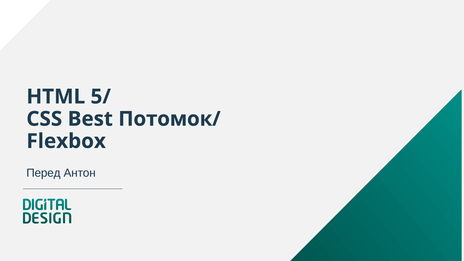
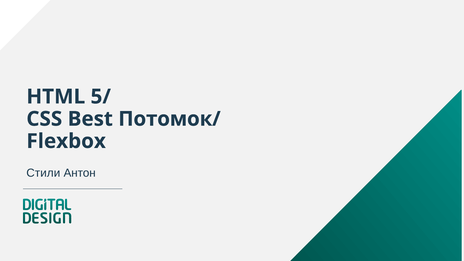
Перед: Перед -> Стили
